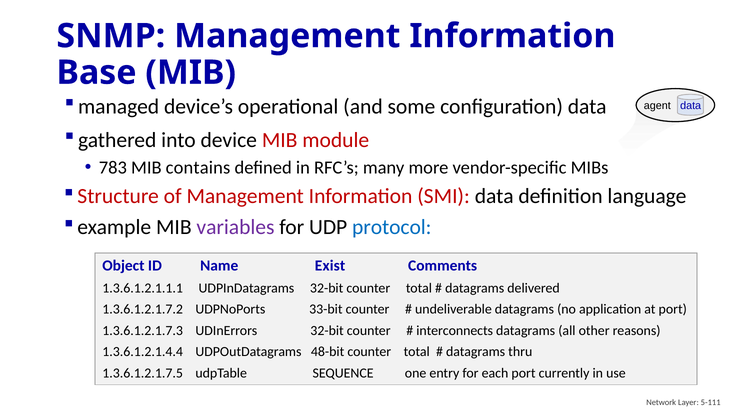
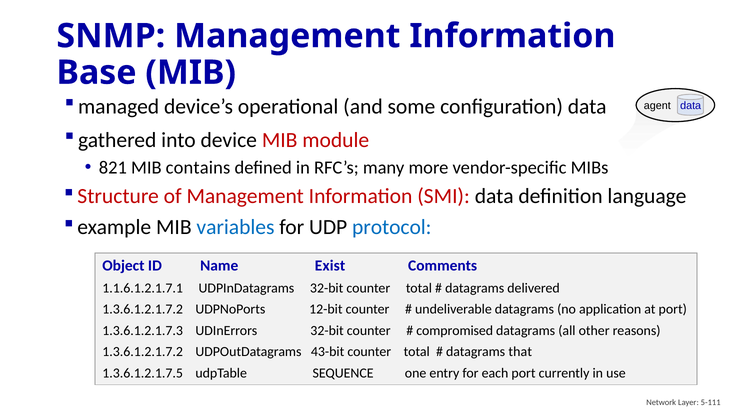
783: 783 -> 821
variables colour: purple -> blue
1.3.6.1.2.1.1.1: 1.3.6.1.2.1.1.1 -> 1.1.6.1.2.1.7.1
33-bit: 33-bit -> 12-bit
interconnects: interconnects -> compromised
1.3.6.1.2.1.4.4 at (143, 352): 1.3.6.1.2.1.4.4 -> 1.3.6.1.2.1.7.2
48-bit: 48-bit -> 43-bit
thru: thru -> that
